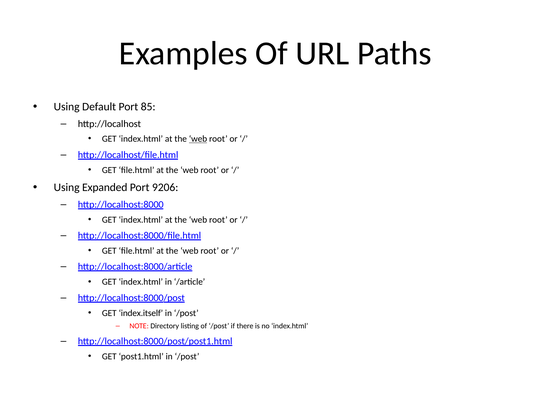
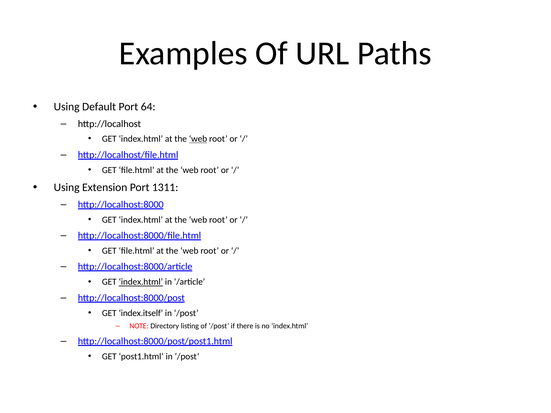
85: 85 -> 64
Expanded: Expanded -> Extension
9206: 9206 -> 1311
index.html at (141, 282) underline: none -> present
